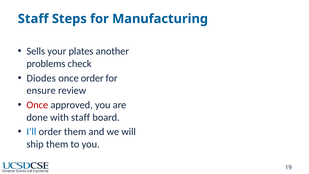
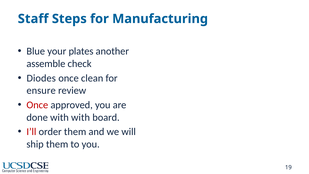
Sells: Sells -> Blue
problems: problems -> assemble
once order: order -> clean
with staff: staff -> with
I’ll colour: blue -> red
